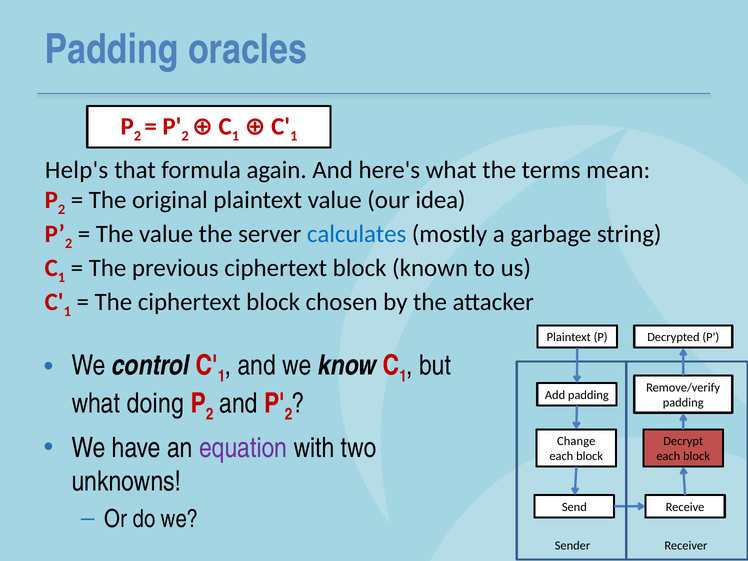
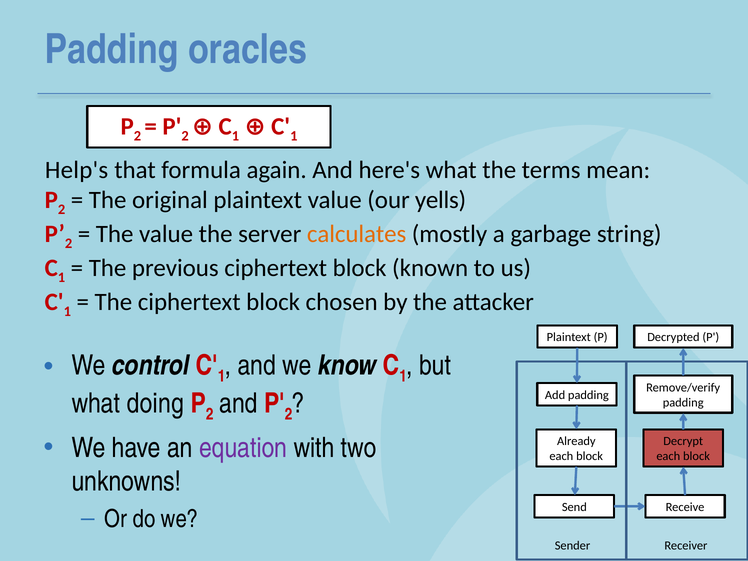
idea: idea -> yells
calculates colour: blue -> orange
Change: Change -> Already
